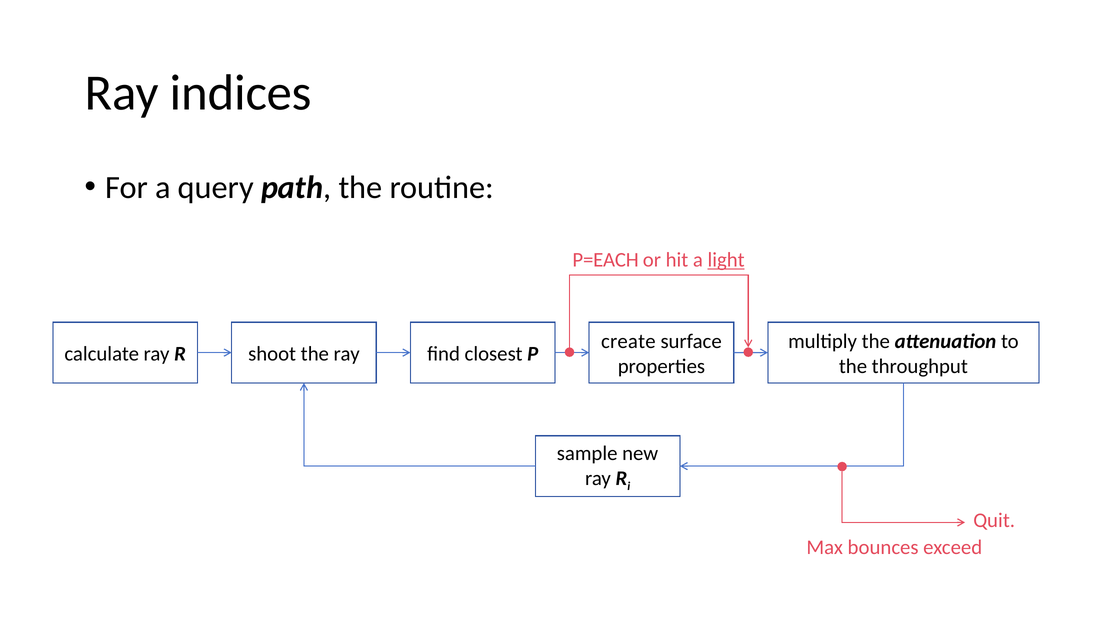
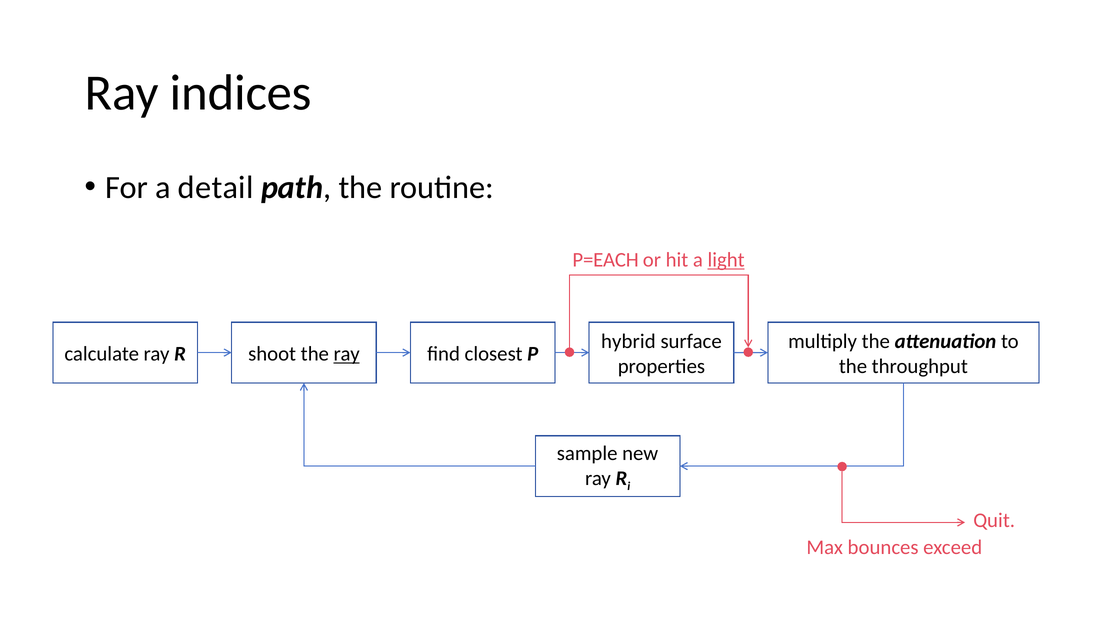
query: query -> detail
create: create -> hybrid
ray at (347, 354) underline: none -> present
